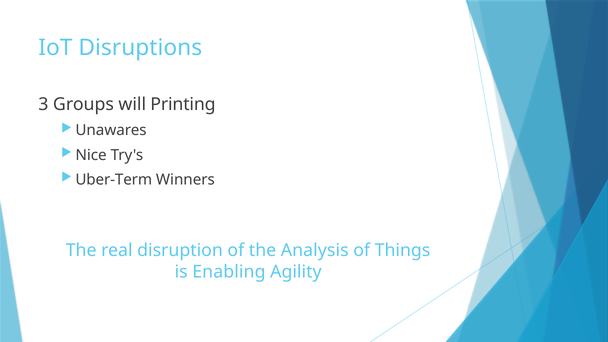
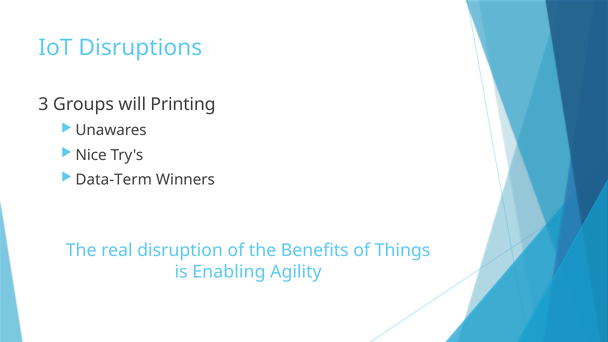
Uber-Term: Uber-Term -> Data-Term
Analysis: Analysis -> Benefits
